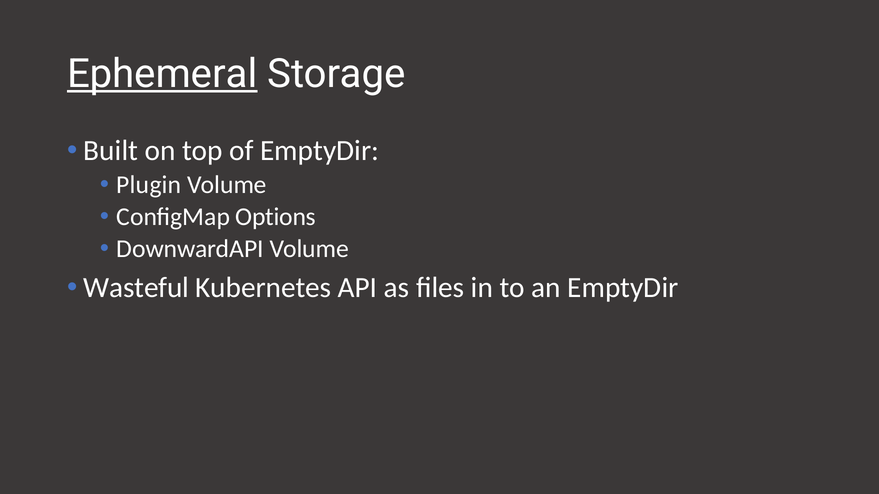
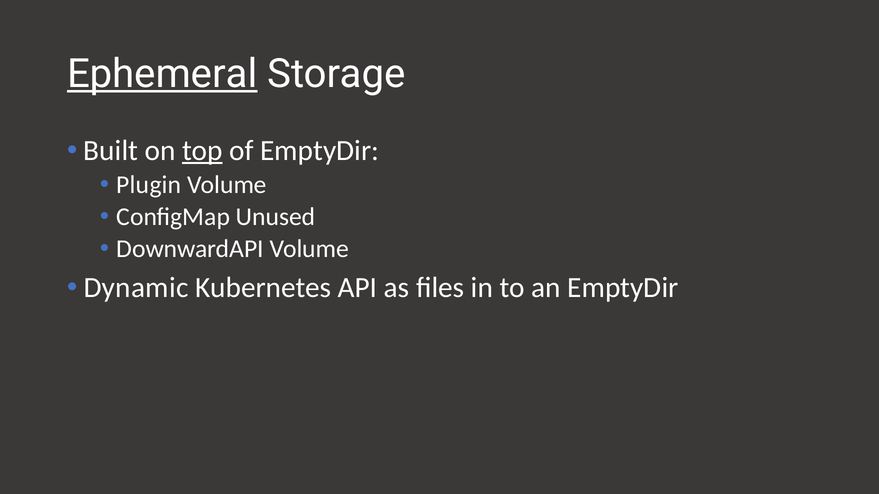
top underline: none -> present
Options: Options -> Unused
Wasteful: Wasteful -> Dynamic
